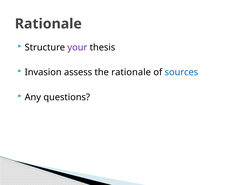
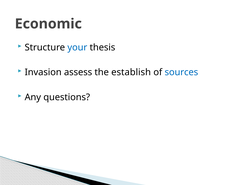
Rationale at (48, 24): Rationale -> Economic
your colour: purple -> blue
the rationale: rationale -> establish
